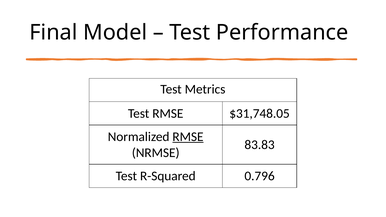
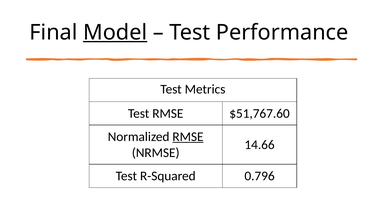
Model underline: none -> present
$31,748.05: $31,748.05 -> $51,767.60
83.83: 83.83 -> 14.66
